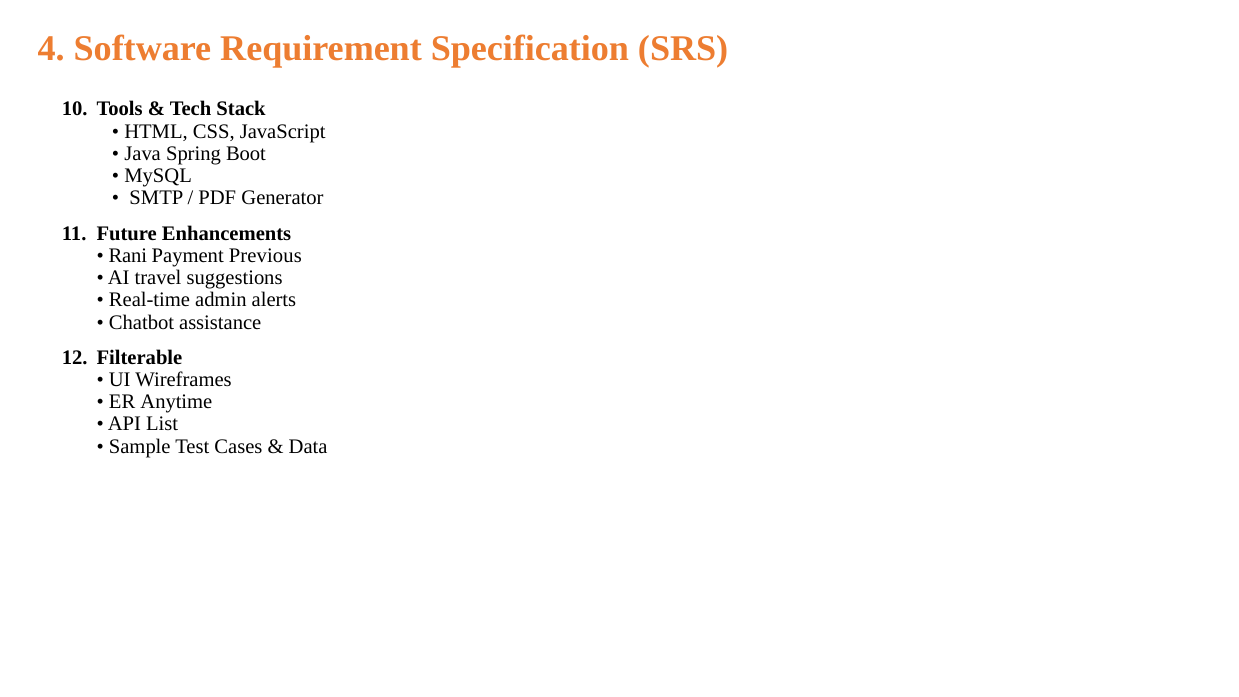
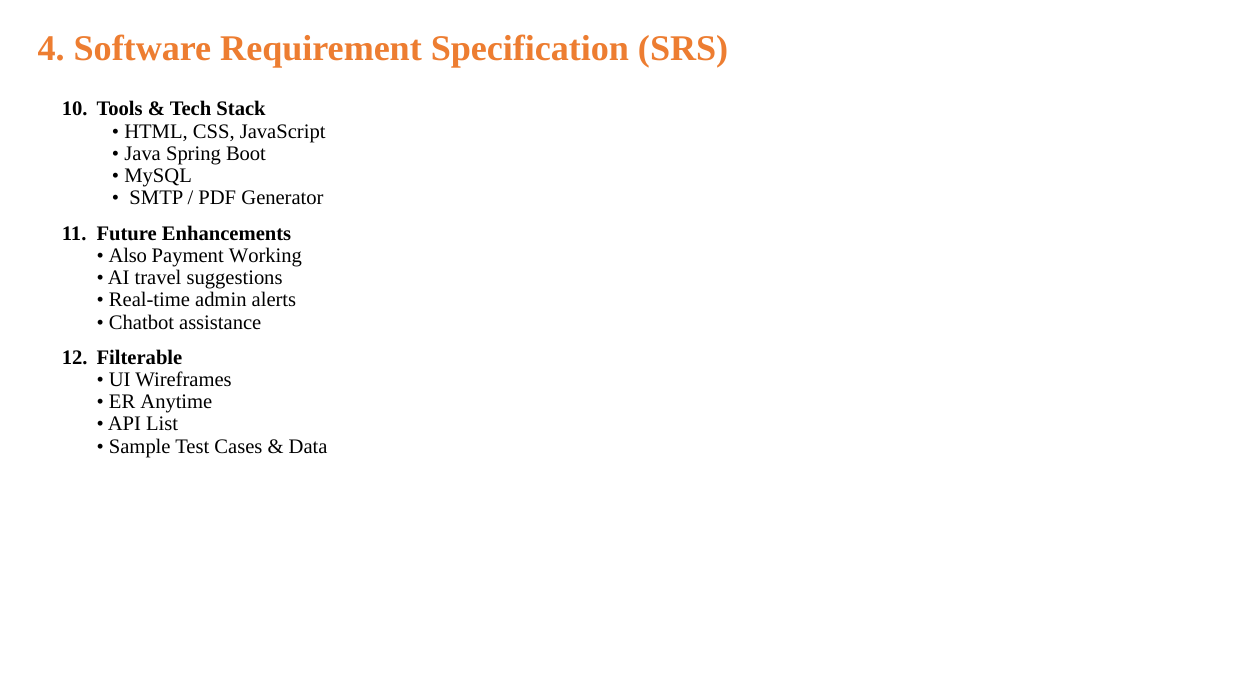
Rani: Rani -> Also
Previous: Previous -> Working
